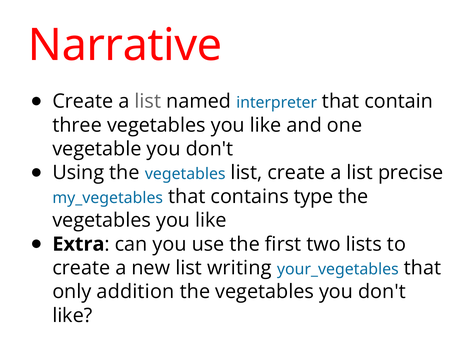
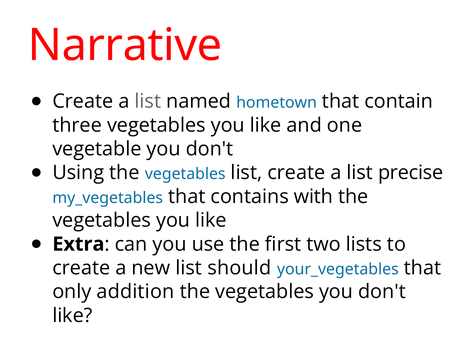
interpreter: interpreter -> hometown
type: type -> with
writing: writing -> should
